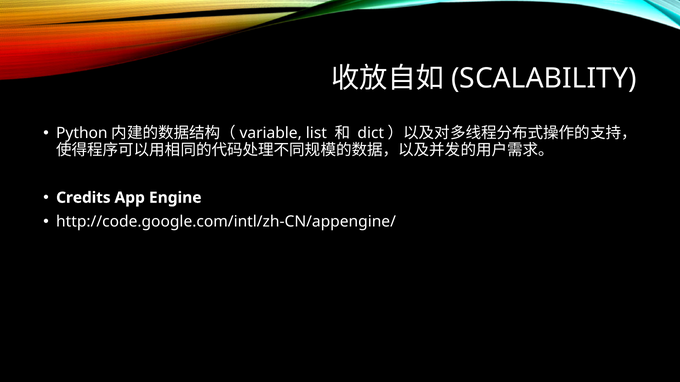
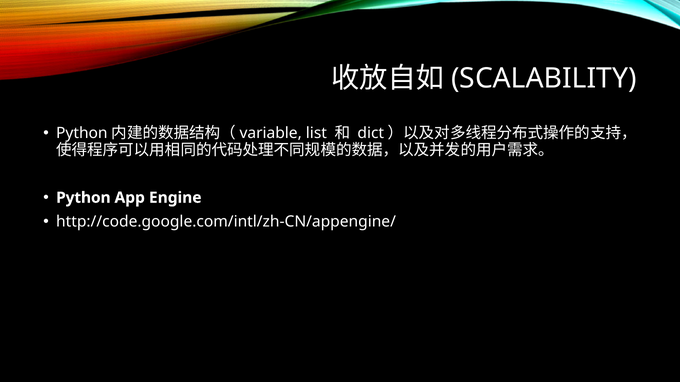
Credits at (83, 198): Credits -> Python
